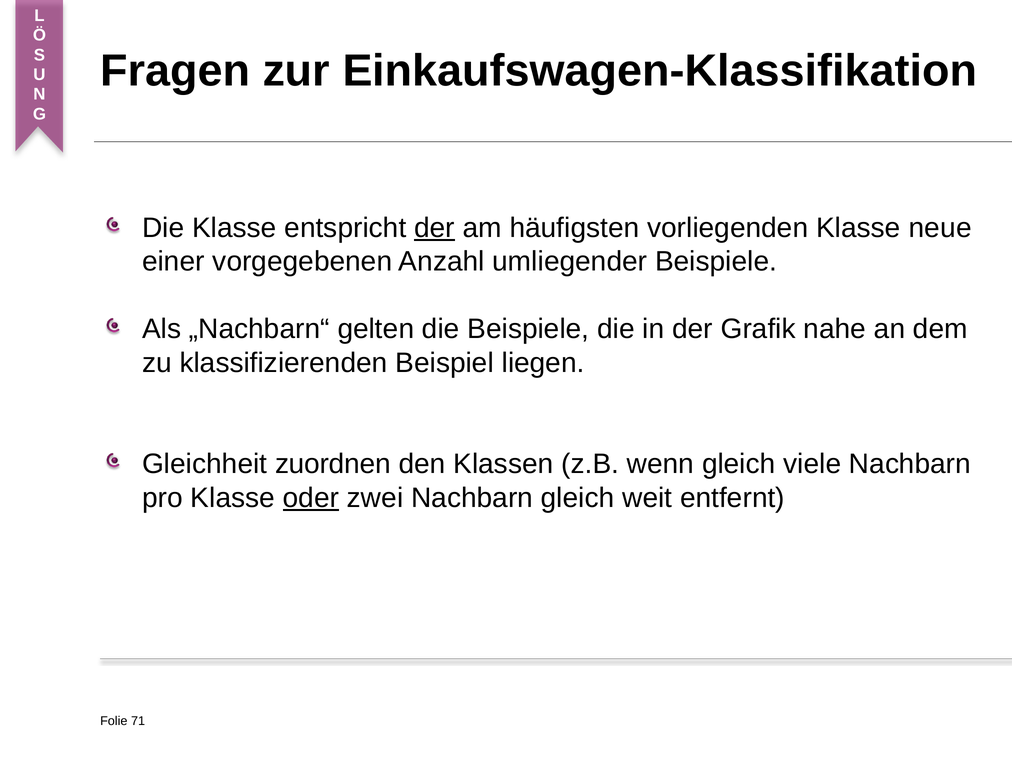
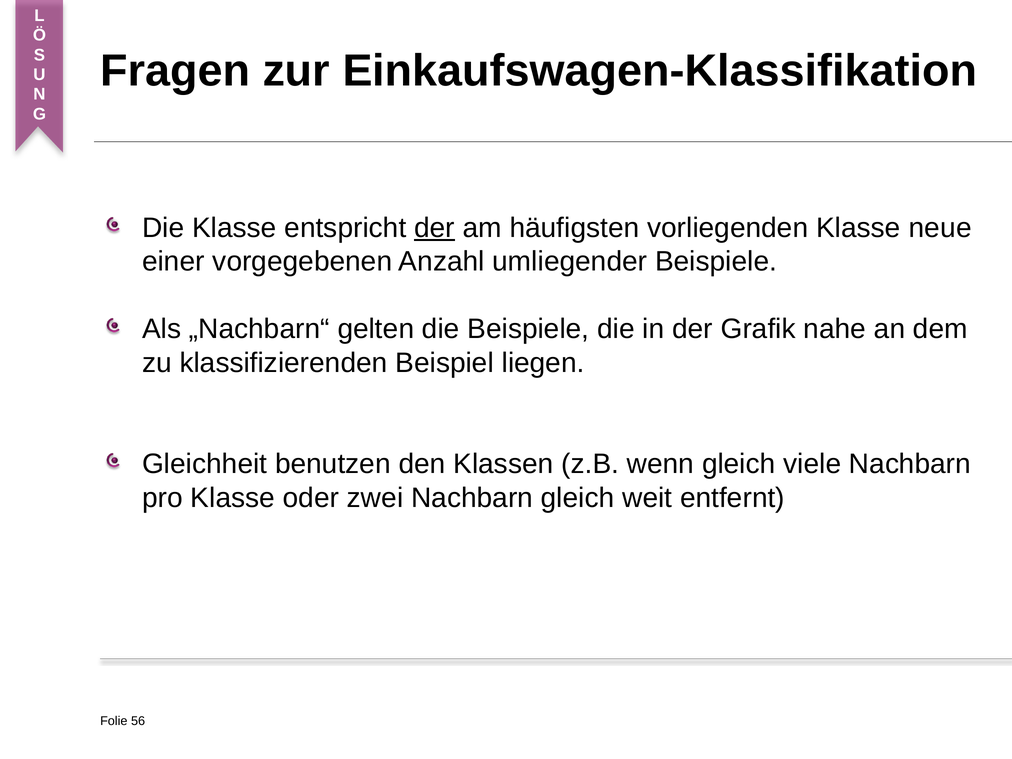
zuordnen: zuordnen -> benutzen
oder underline: present -> none
71: 71 -> 56
